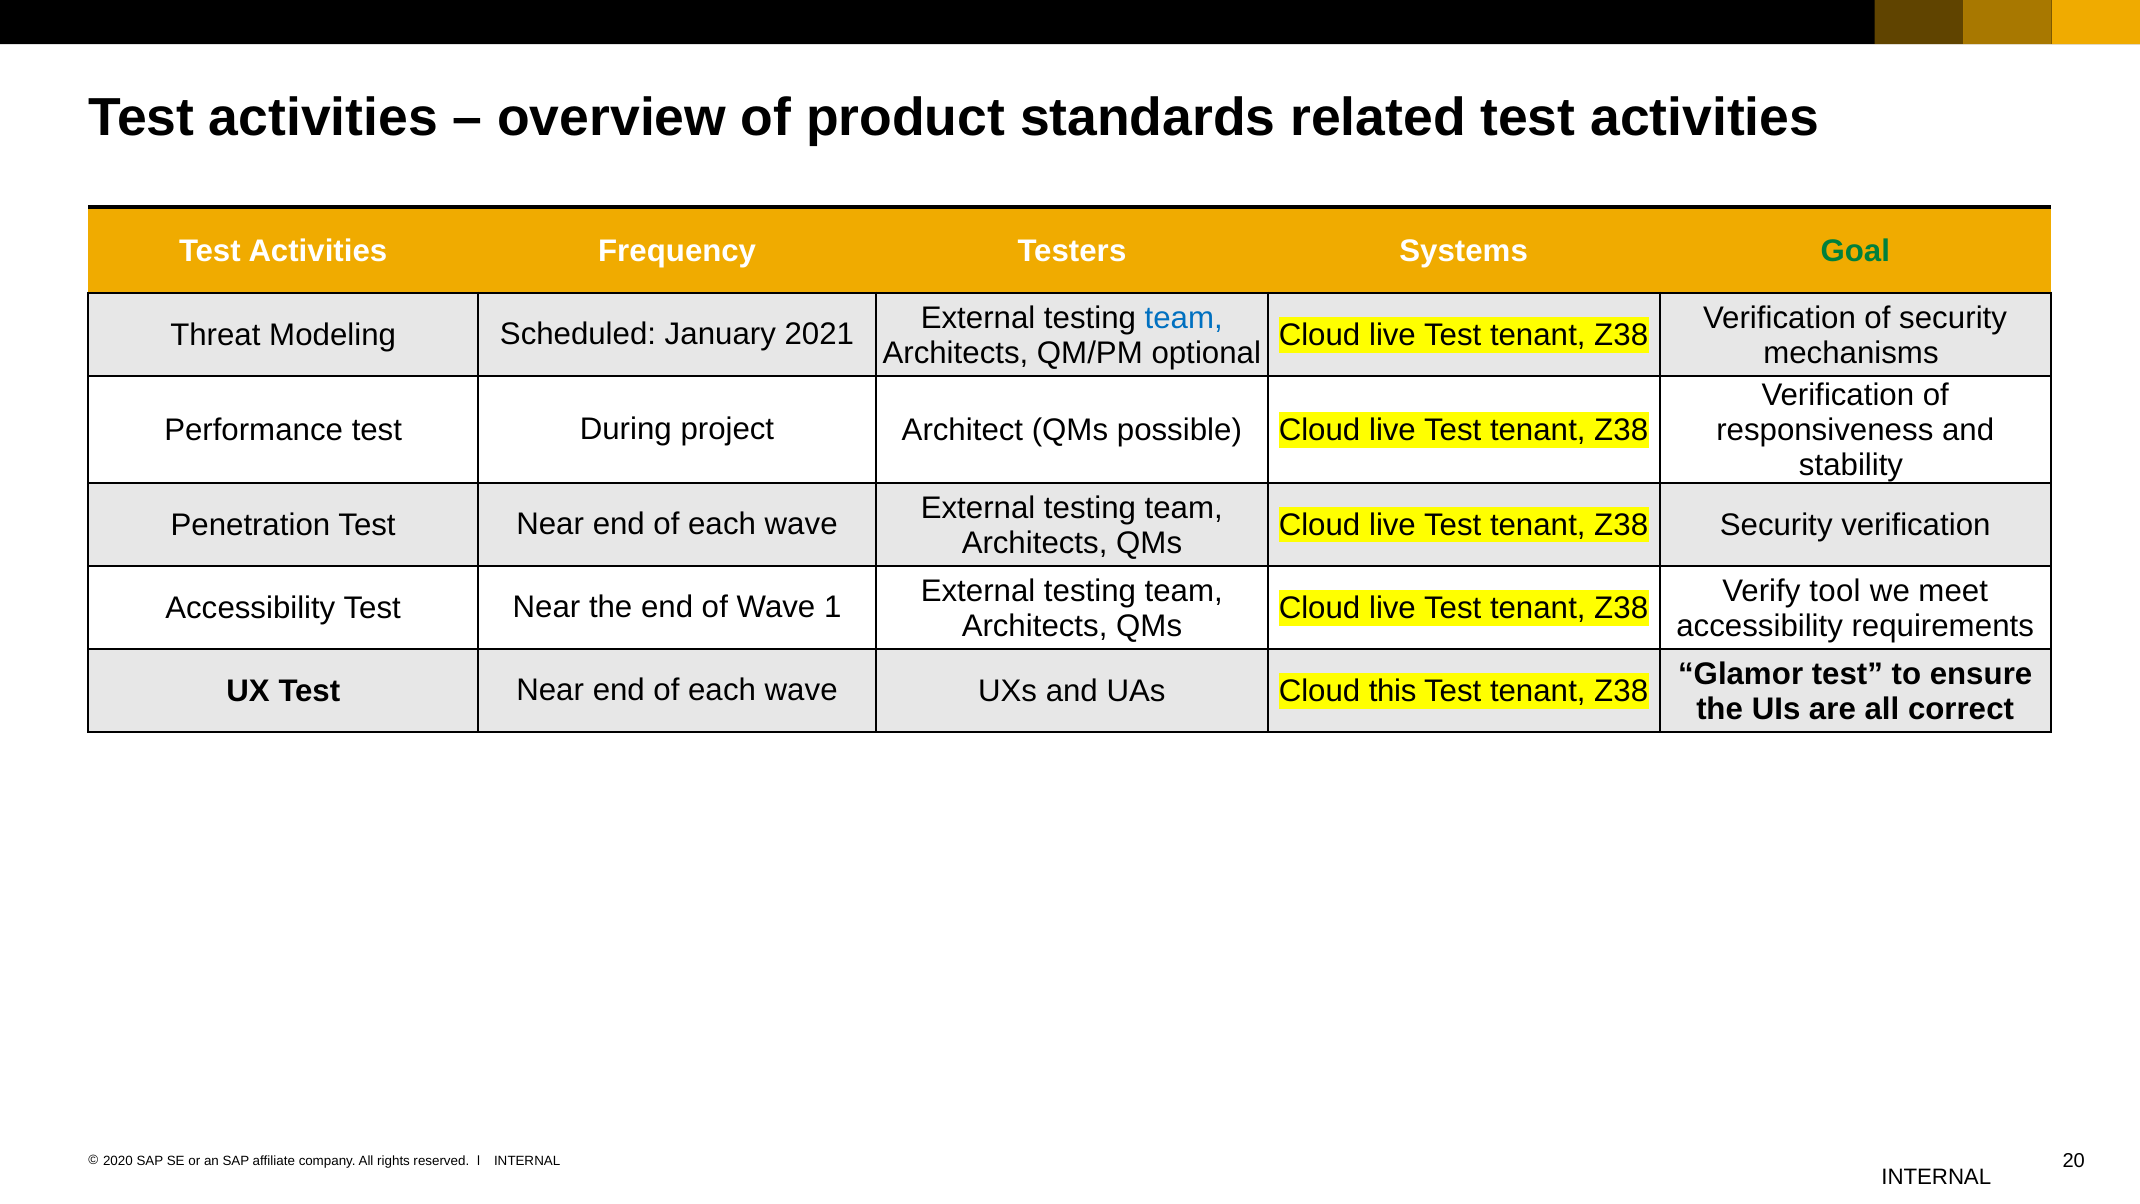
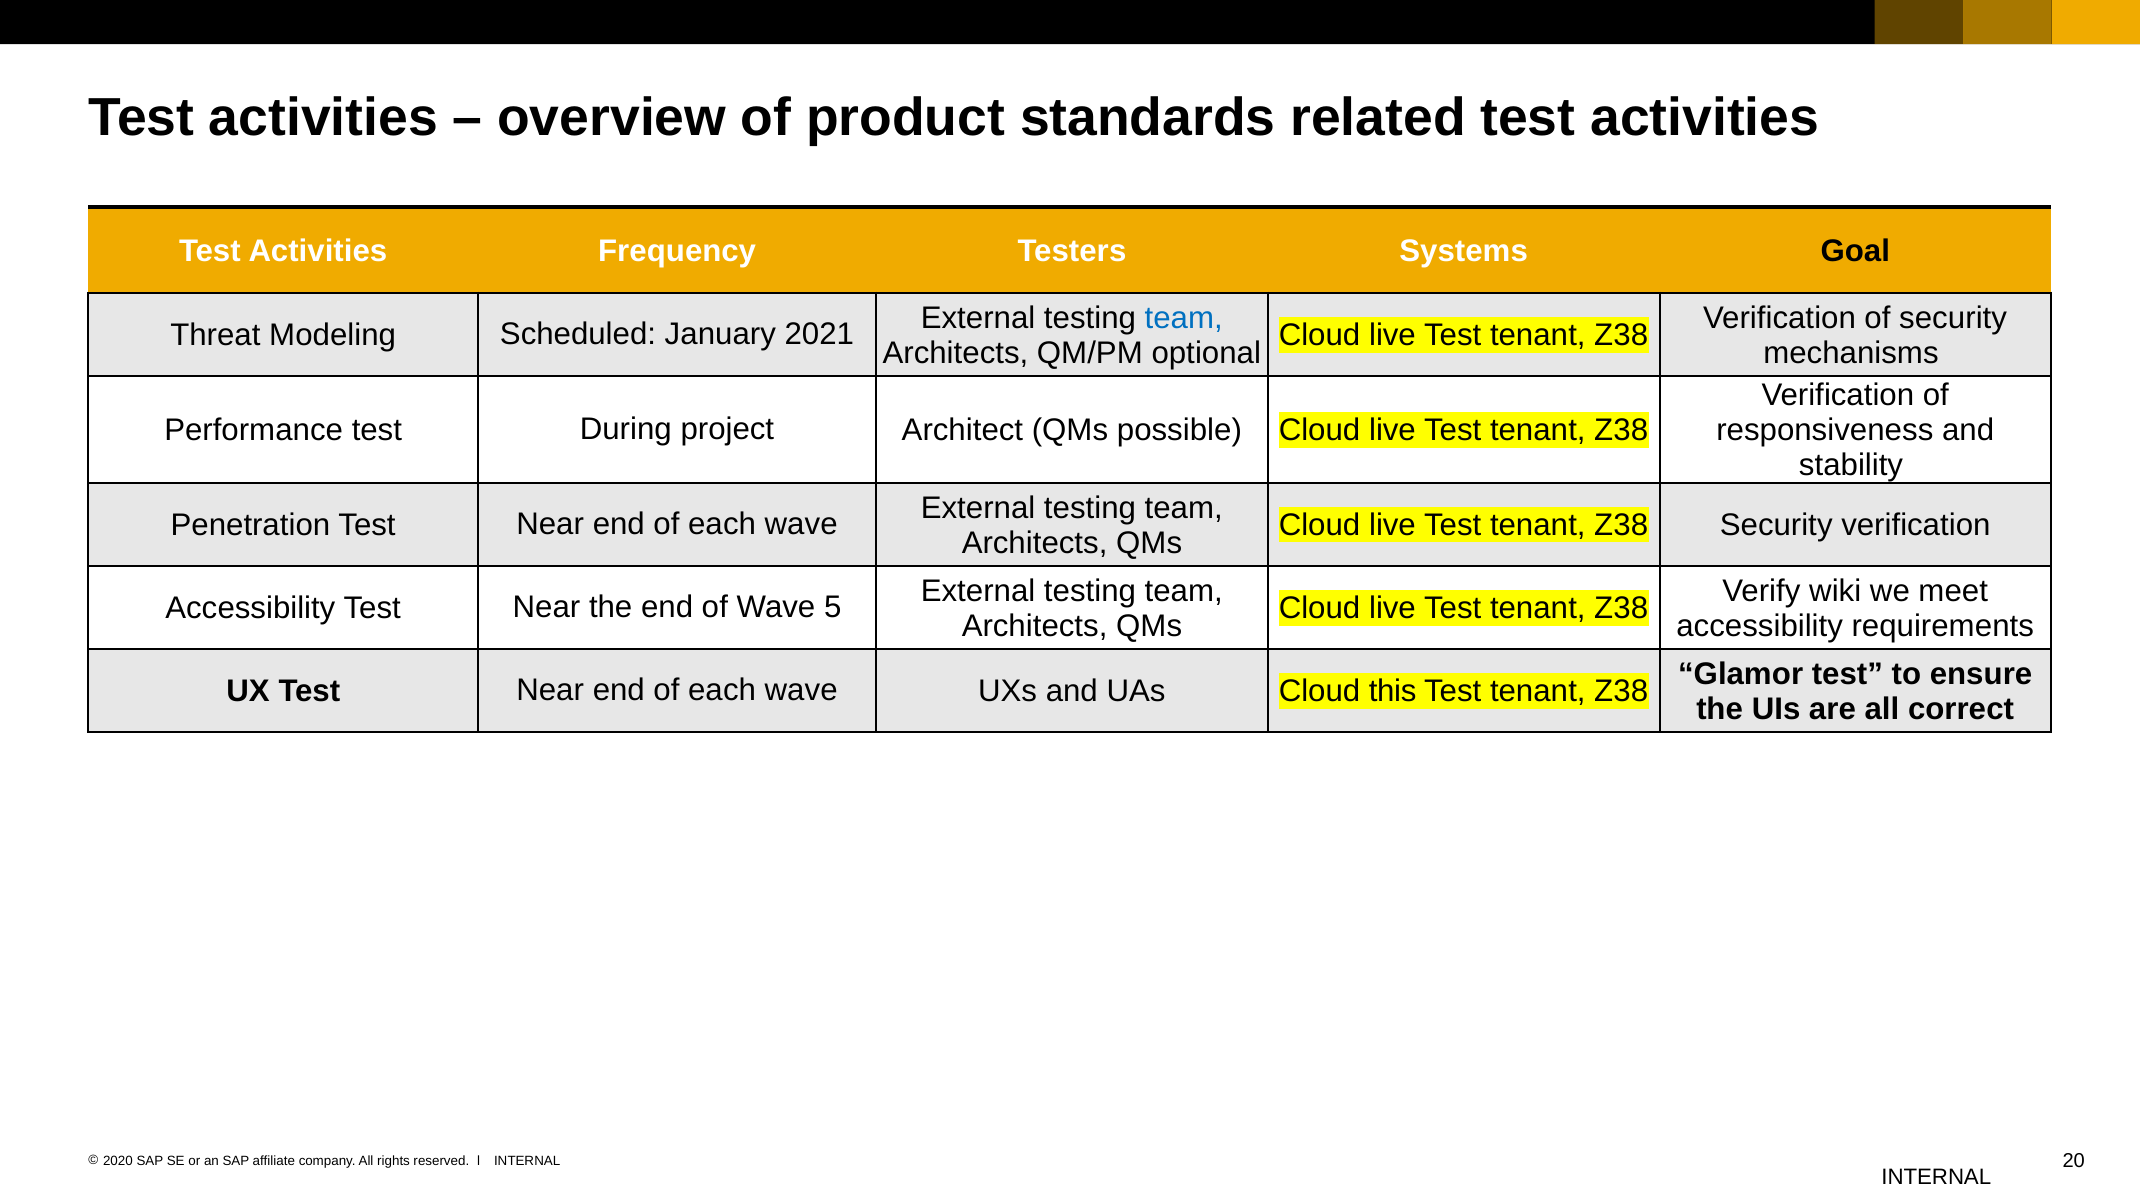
Goal colour: green -> black
tool: tool -> wiki
1: 1 -> 5
